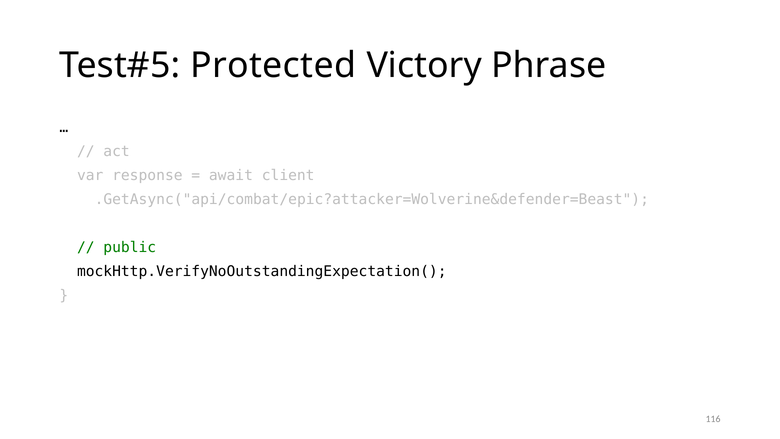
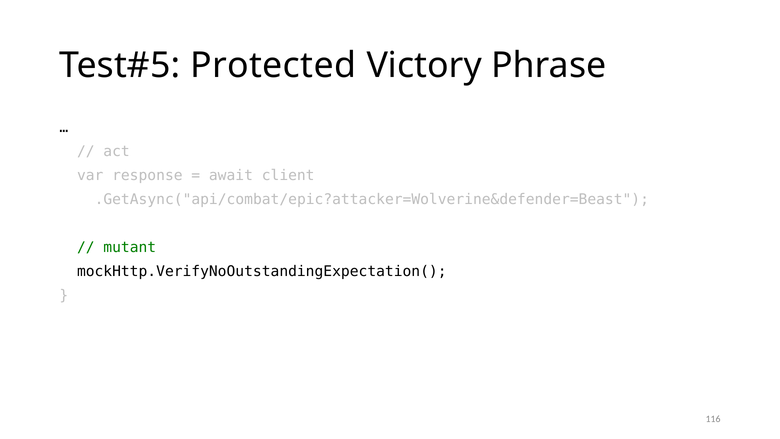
public: public -> mutant
